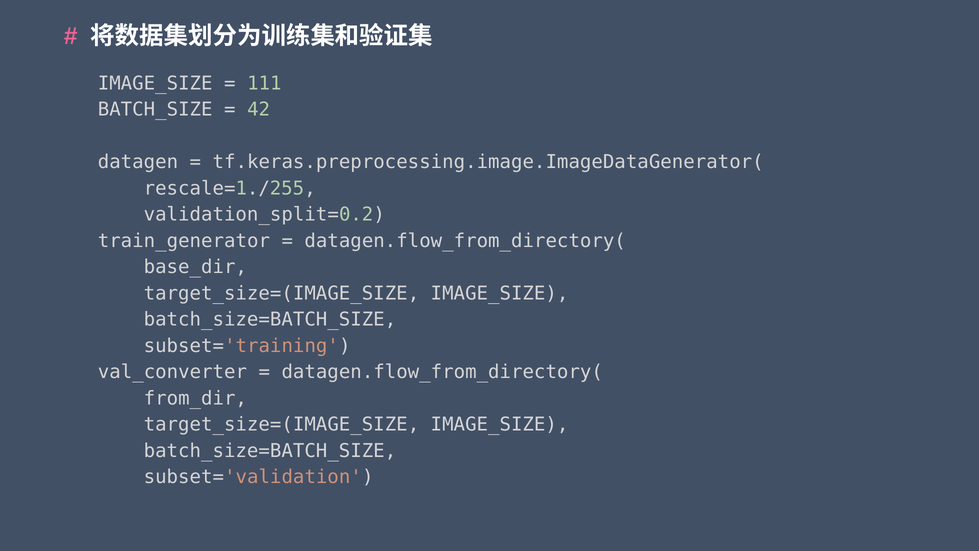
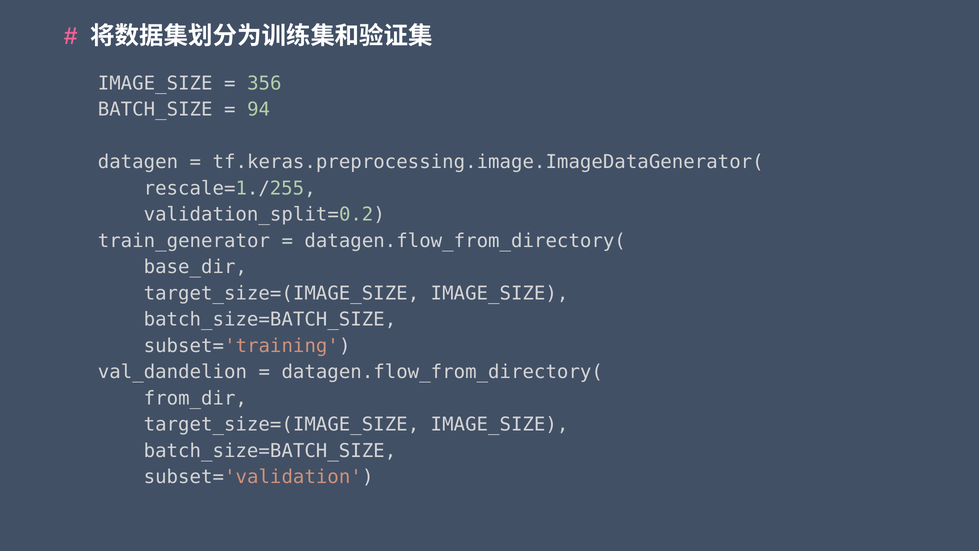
111: 111 -> 356
42: 42 -> 94
val_converter: val_converter -> val_dandelion
